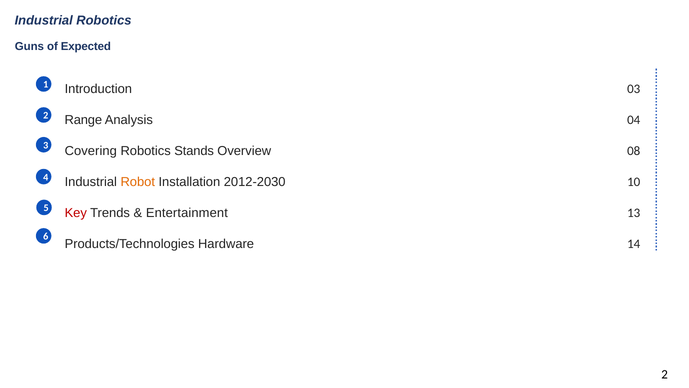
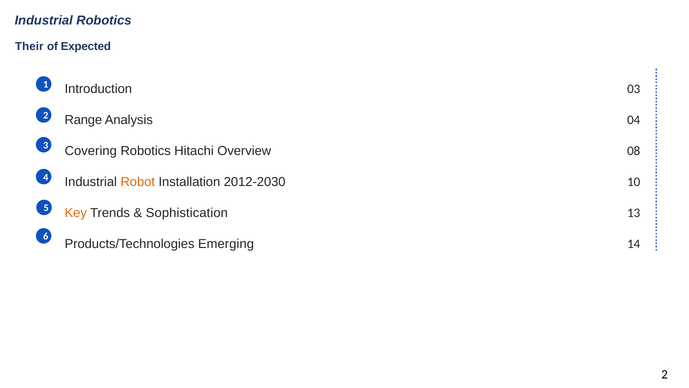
Guns: Guns -> Their
Stands: Stands -> Hitachi
Key colour: red -> orange
Entertainment: Entertainment -> Sophistication
Hardware: Hardware -> Emerging
